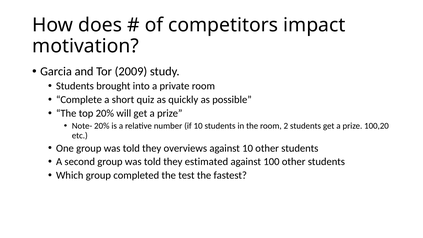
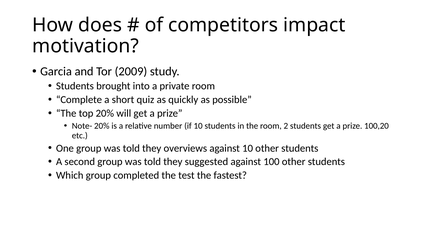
estimated: estimated -> suggested
